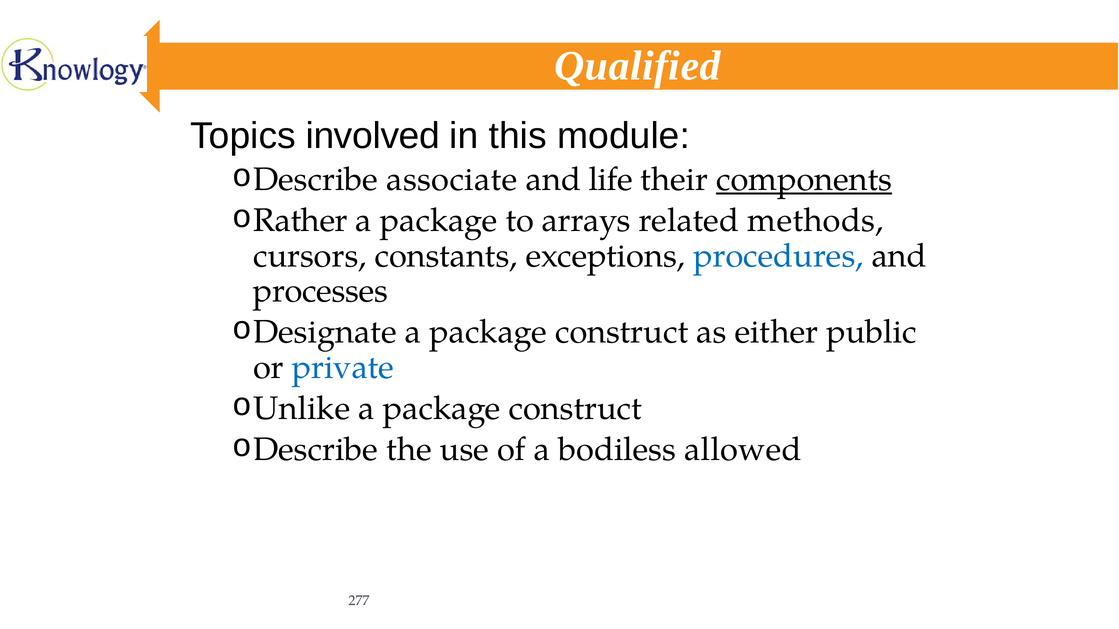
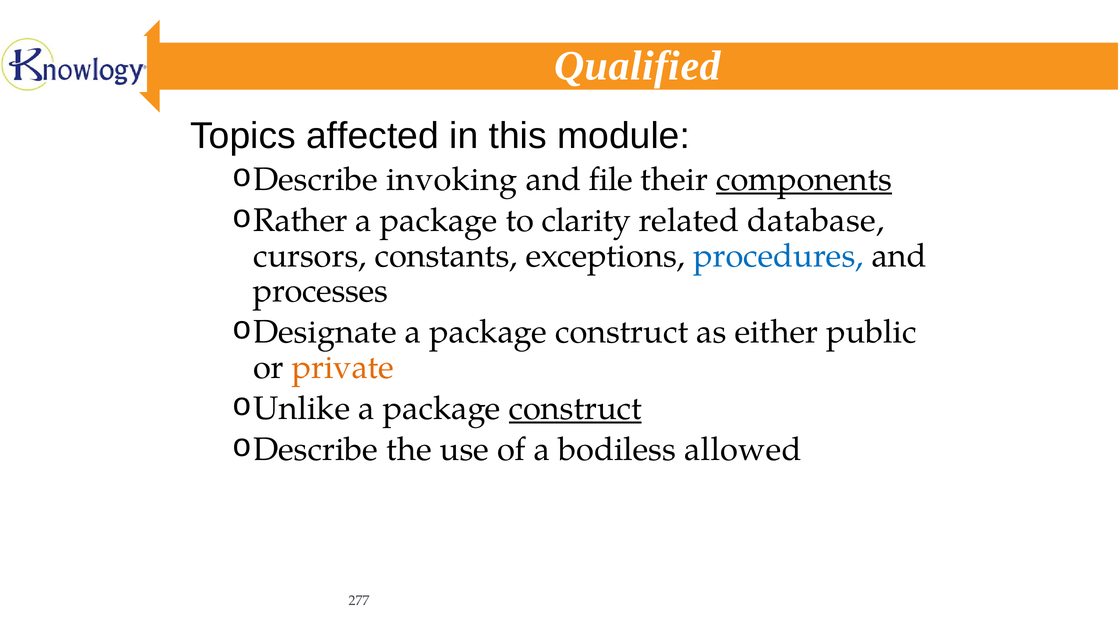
involved: involved -> affected
associate: associate -> invoking
life: life -> file
arrays: arrays -> clarity
methods: methods -> database
private colour: blue -> orange
construct at (575, 409) underline: none -> present
